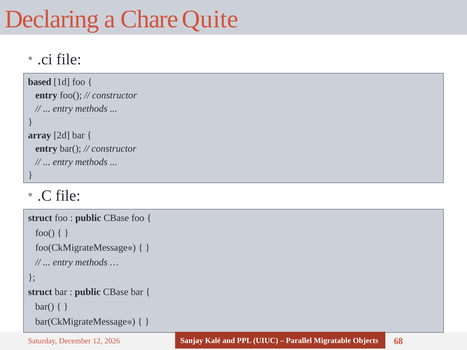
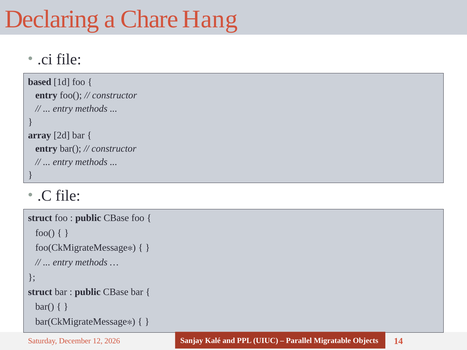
Quite: Quite -> Hang
68: 68 -> 14
